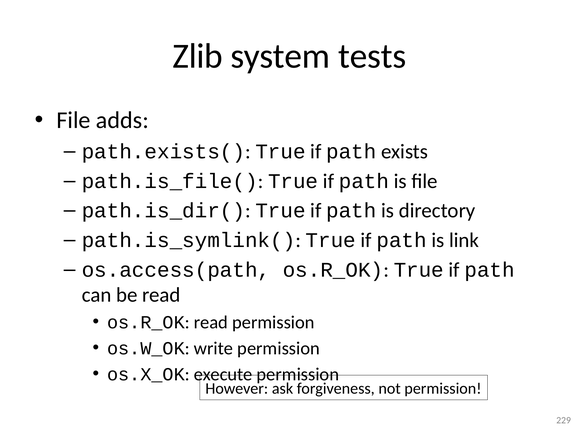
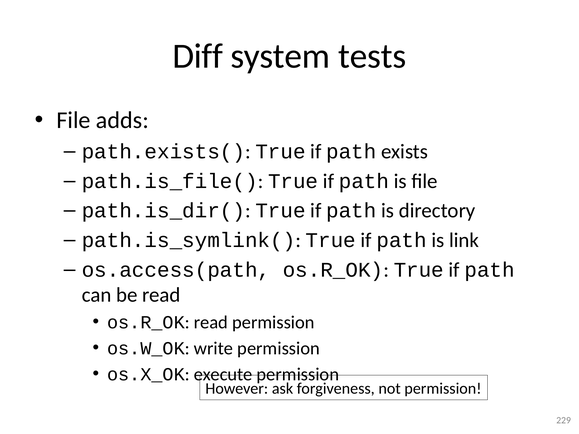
Zlib: Zlib -> Diff
